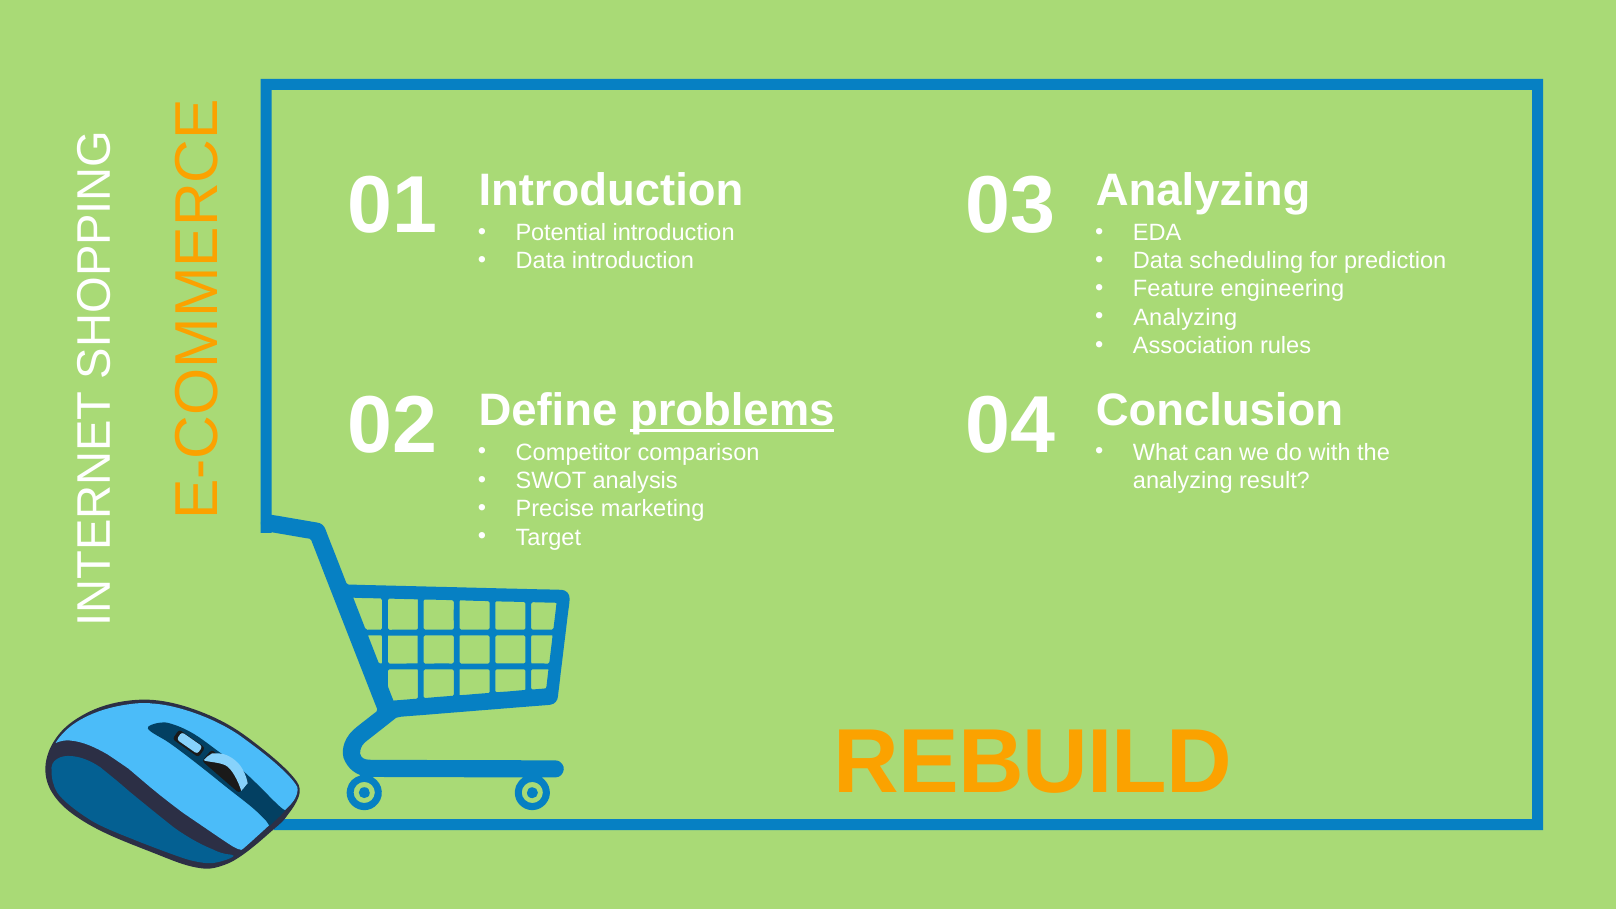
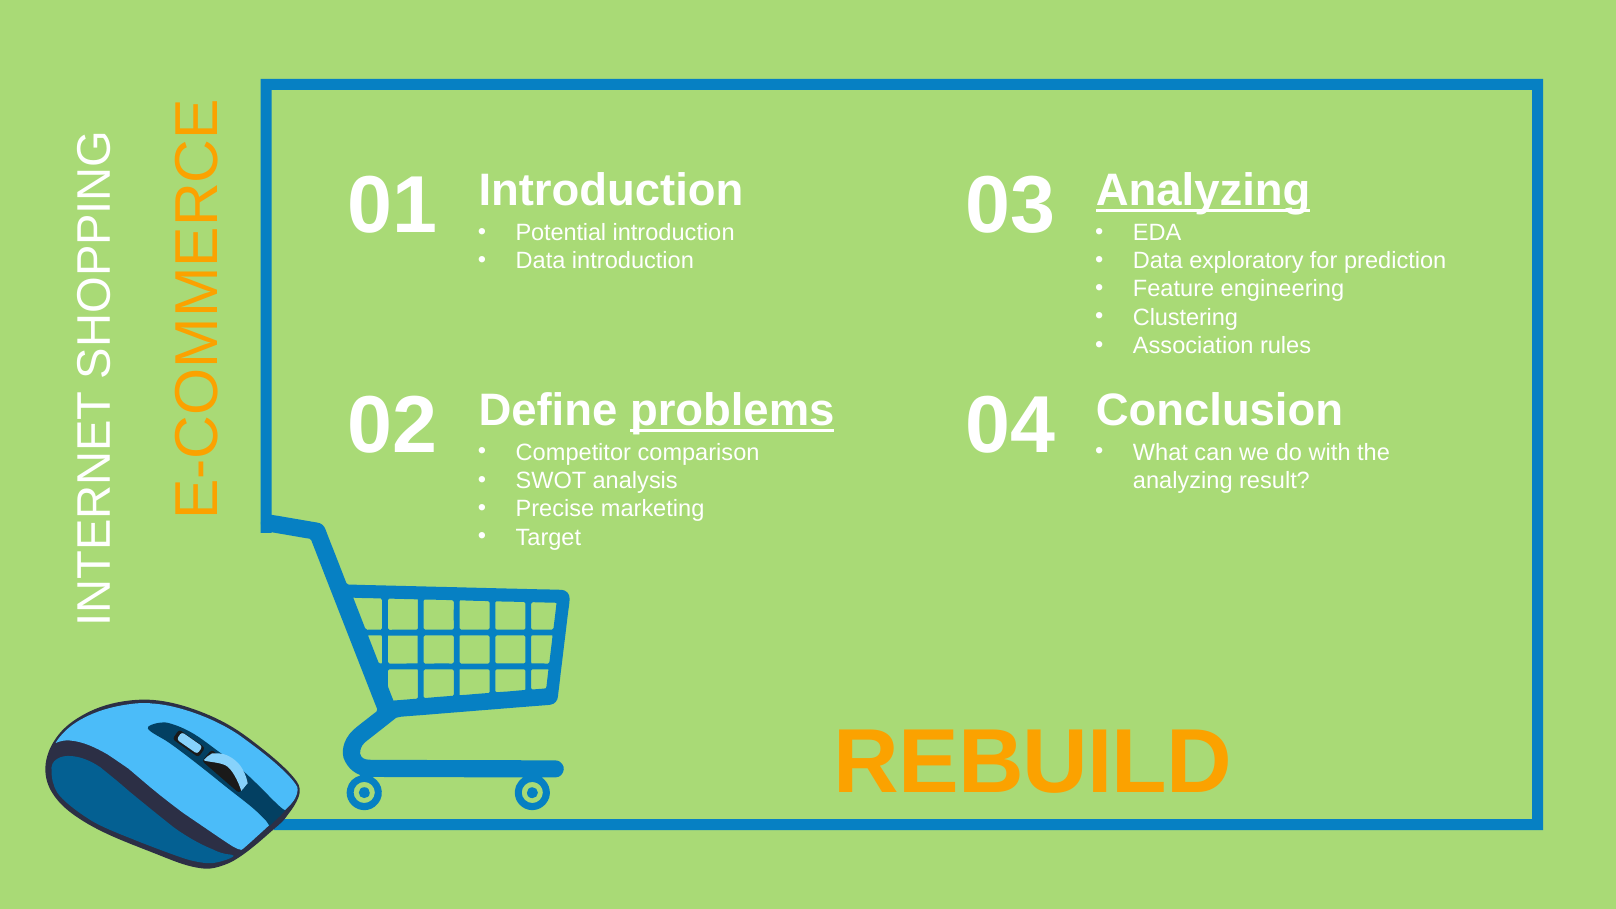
Analyzing at (1203, 191) underline: none -> present
scheduling: scheduling -> exploratory
Analyzing at (1185, 317): Analyzing -> Clustering
